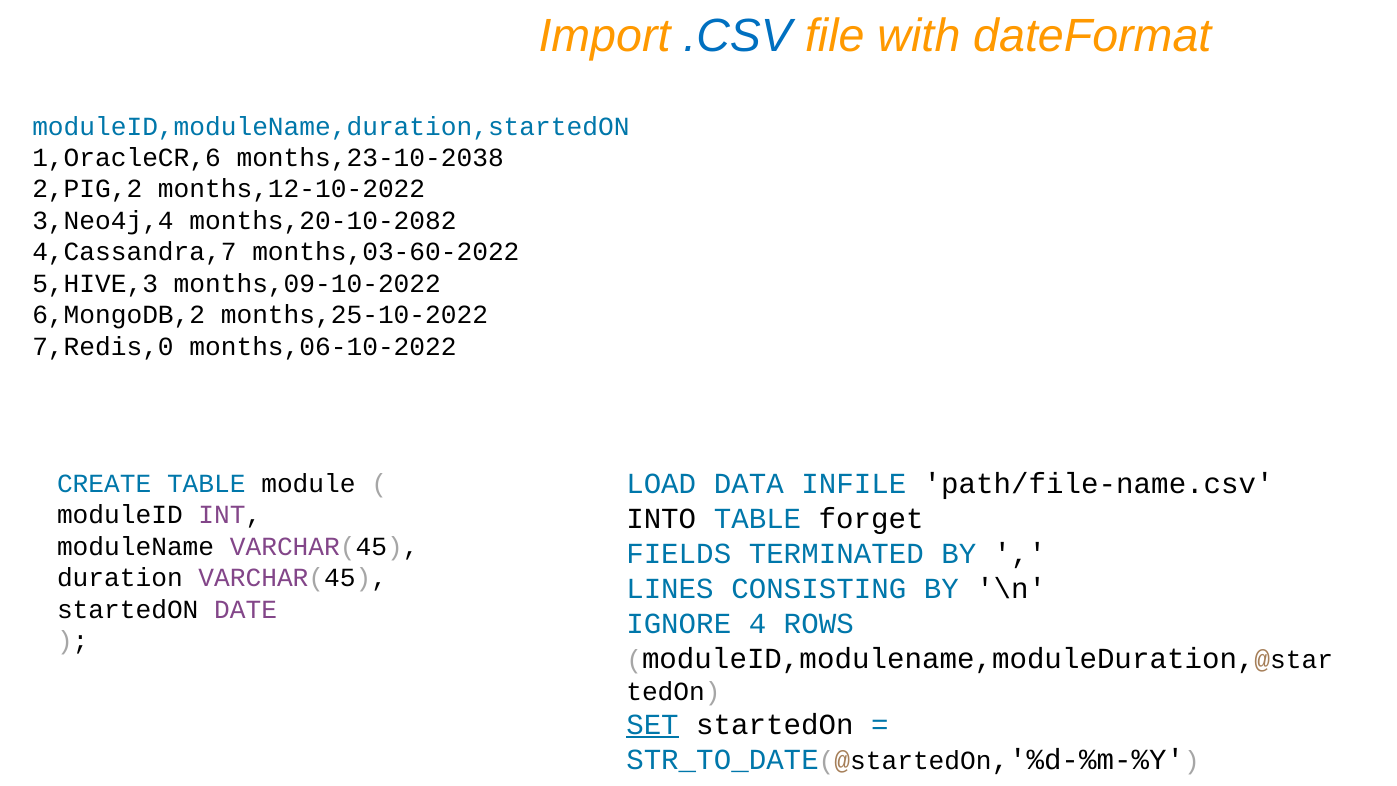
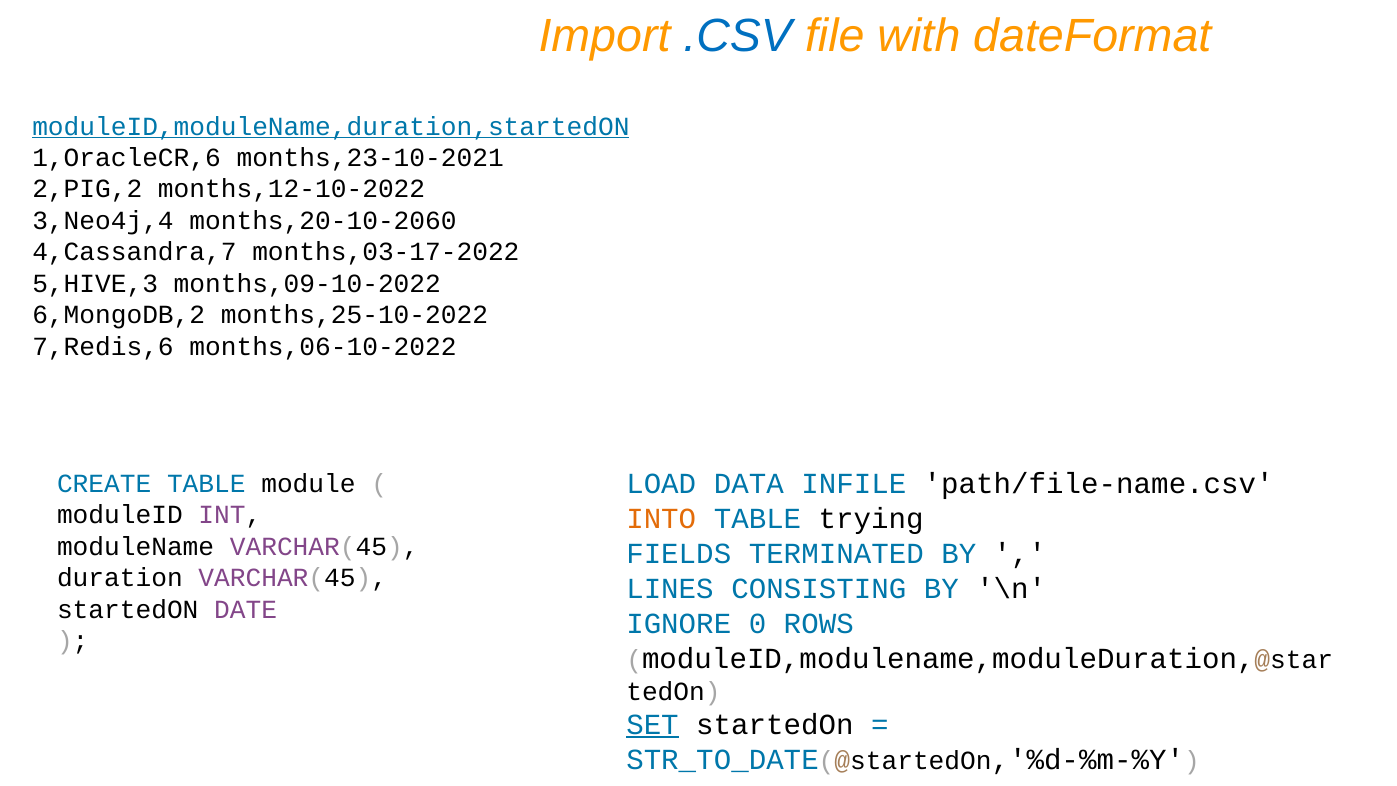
moduleID,moduleName,duration,startedON underline: none -> present
months,23-10-2038: months,23-10-2038 -> months,23-10-2021
months,20-10-2082: months,20-10-2082 -> months,20-10-2060
months,03-60-2022: months,03-60-2022 -> months,03-17-2022
7,Redis,0: 7,Redis,0 -> 7,Redis,6
INTO colour: black -> orange
forget: forget -> trying
4: 4 -> 0
